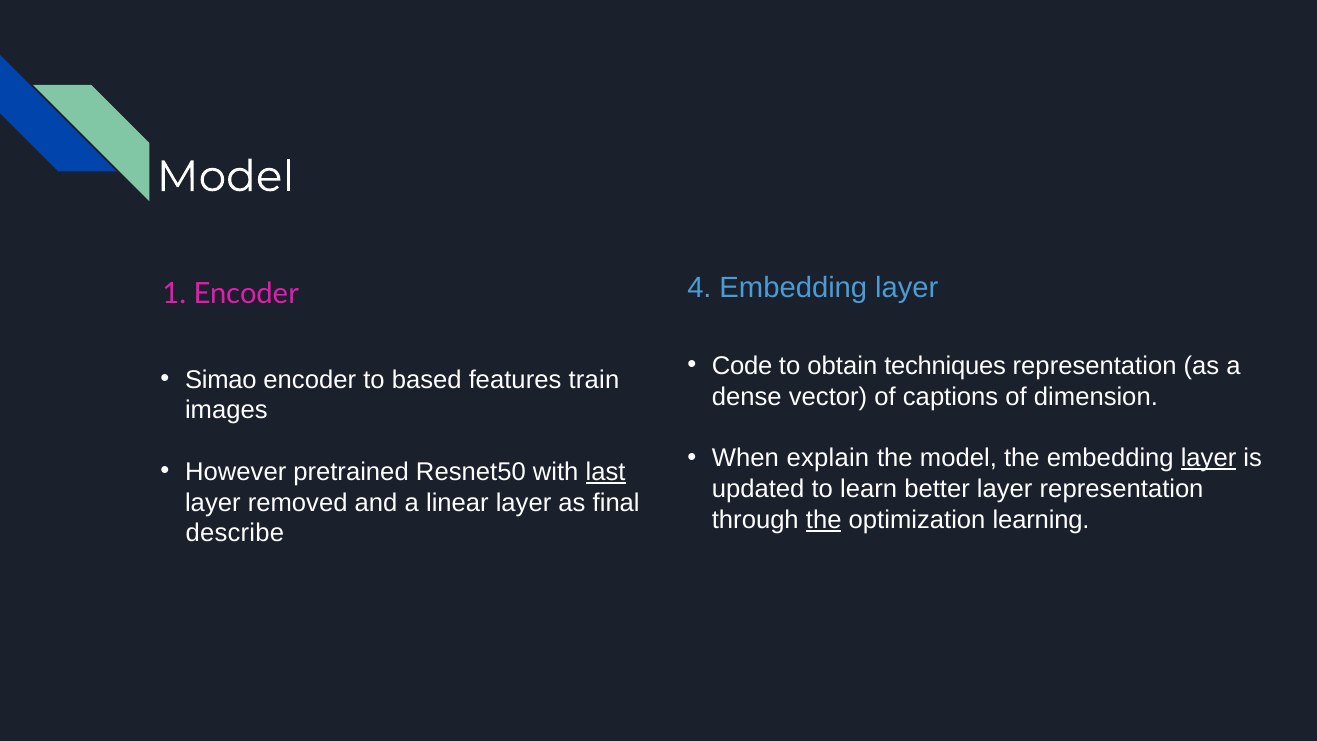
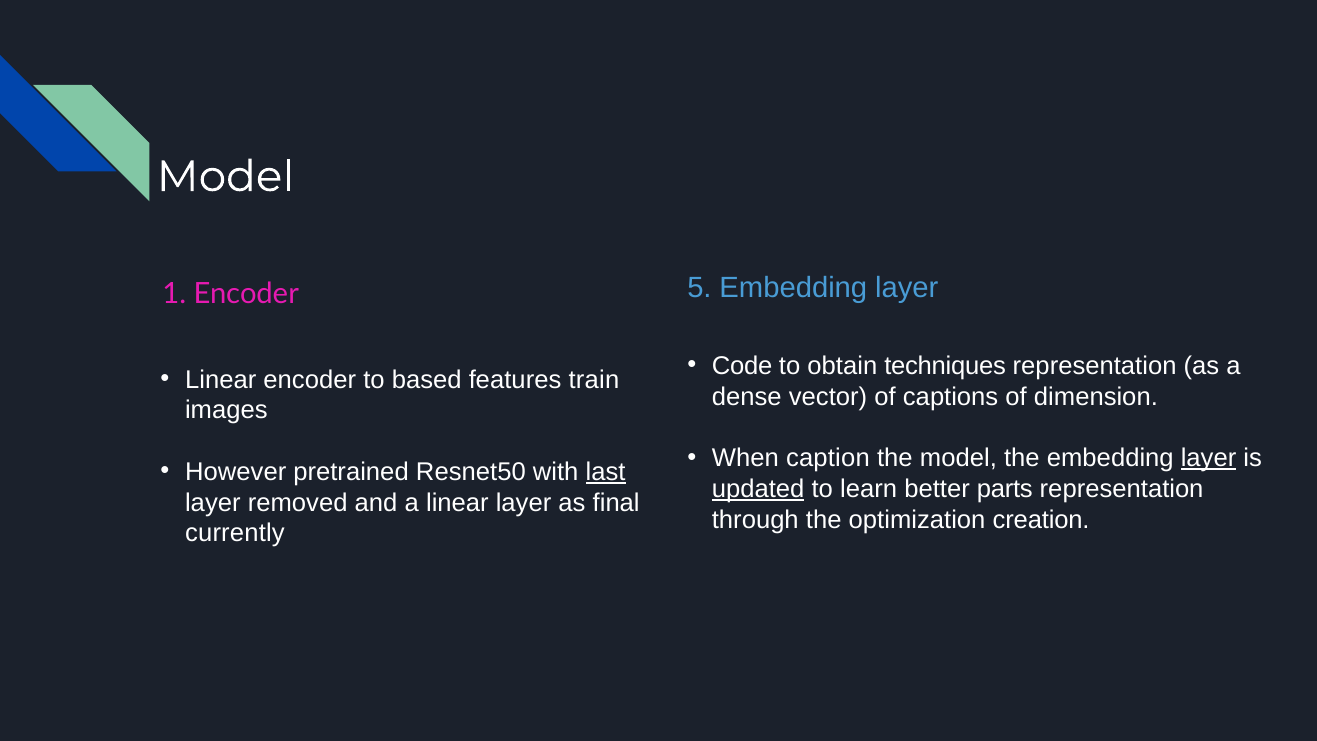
4: 4 -> 5
Simao at (221, 380): Simao -> Linear
explain: explain -> caption
updated underline: none -> present
better layer: layer -> parts
the at (824, 520) underline: present -> none
learning: learning -> creation
describe: describe -> currently
